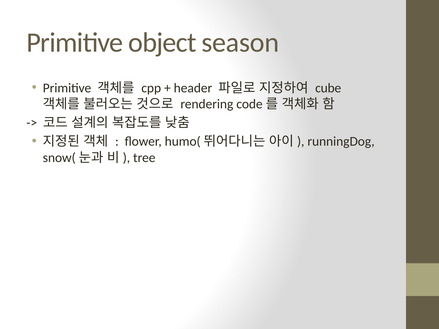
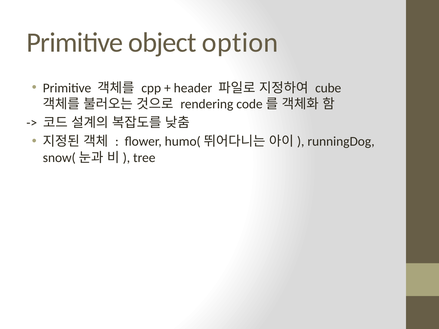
season: season -> option
